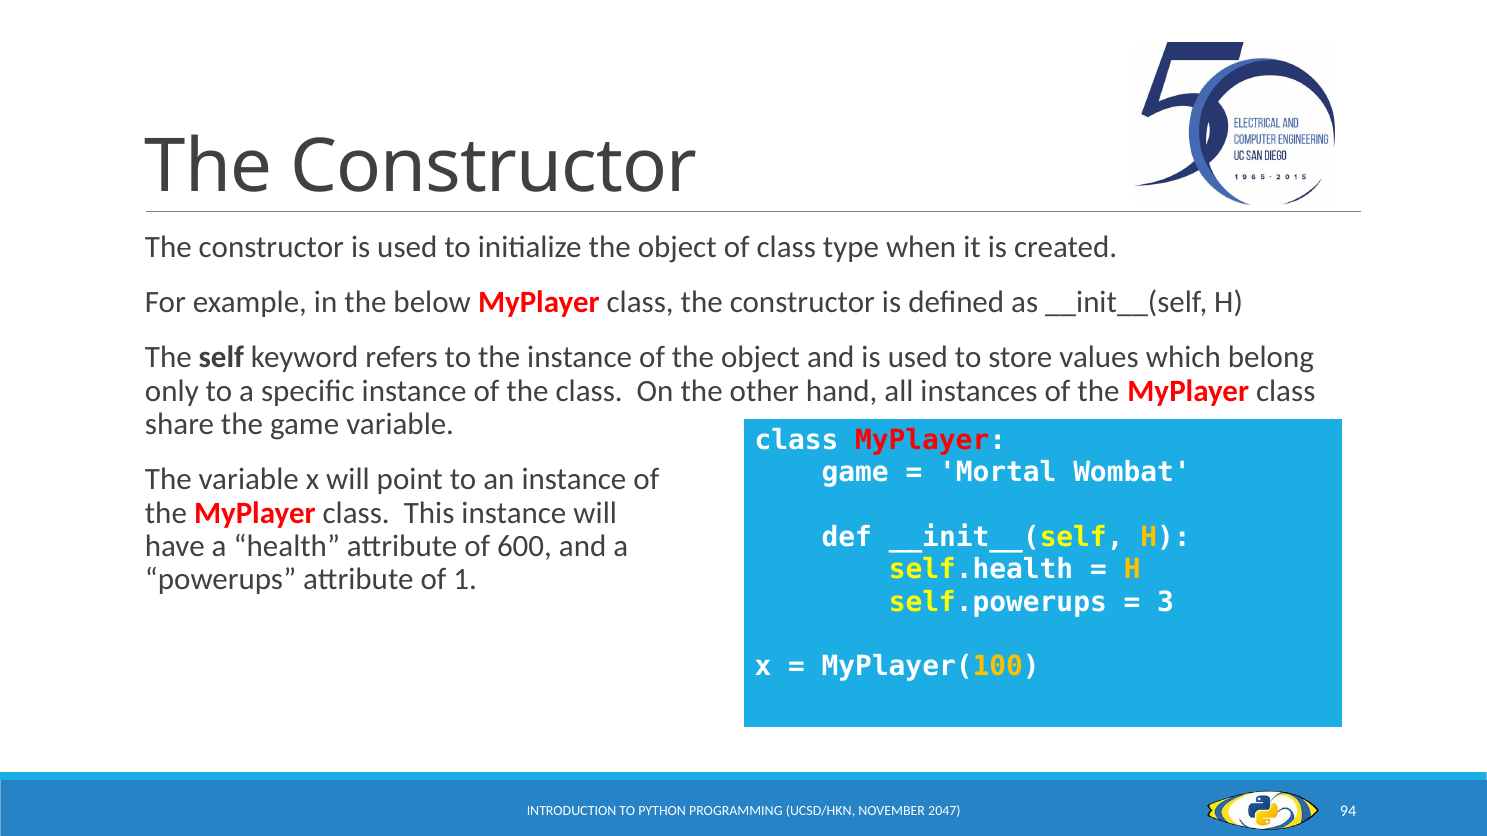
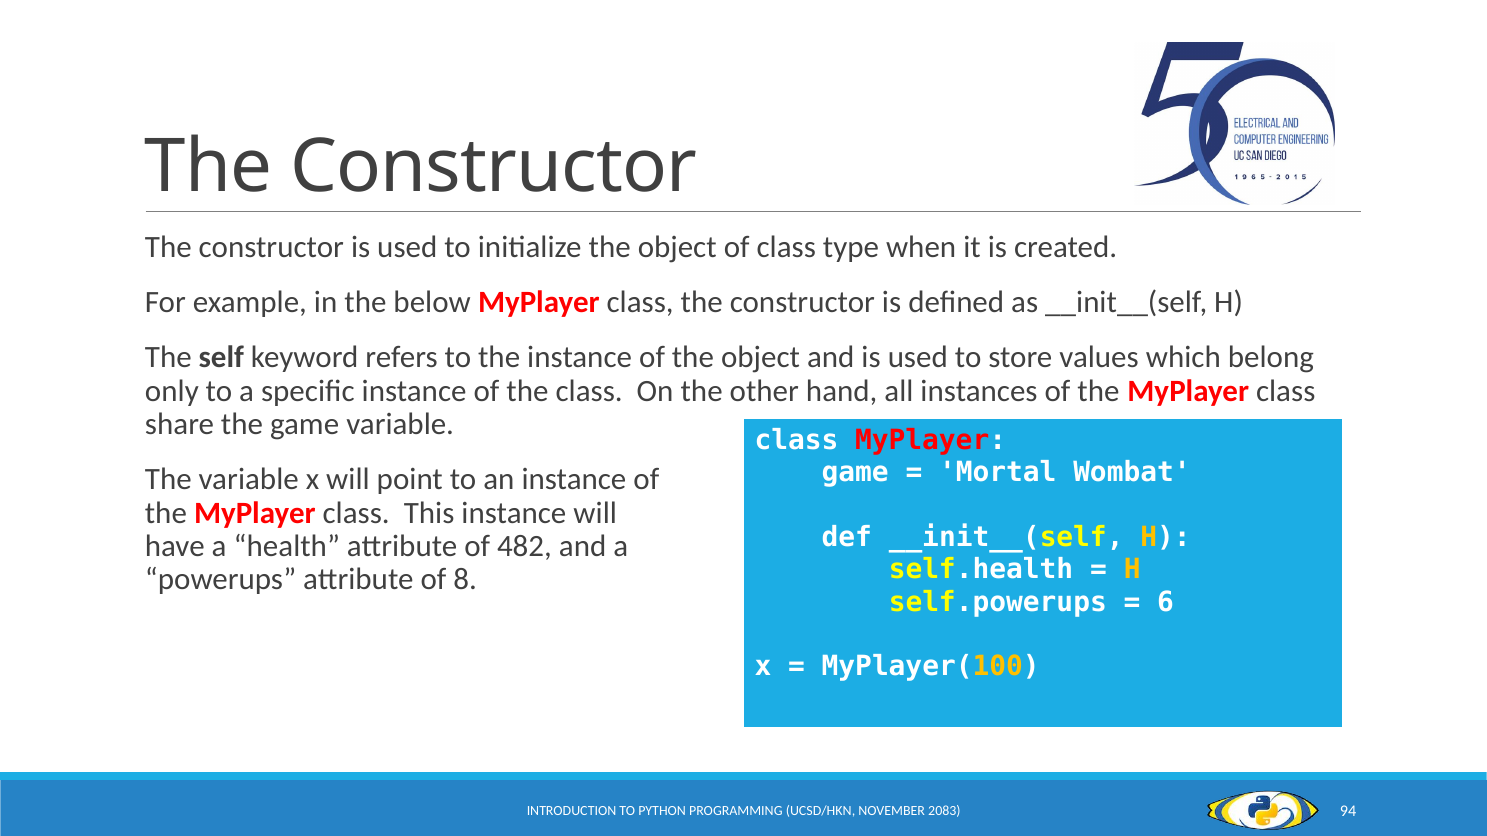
600: 600 -> 482
1: 1 -> 8
3: 3 -> 6
2047: 2047 -> 2083
